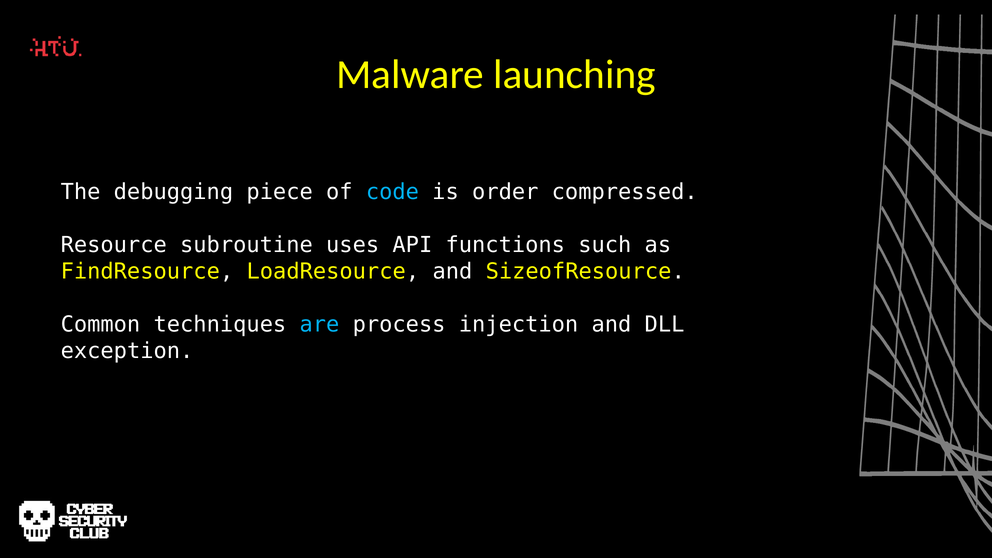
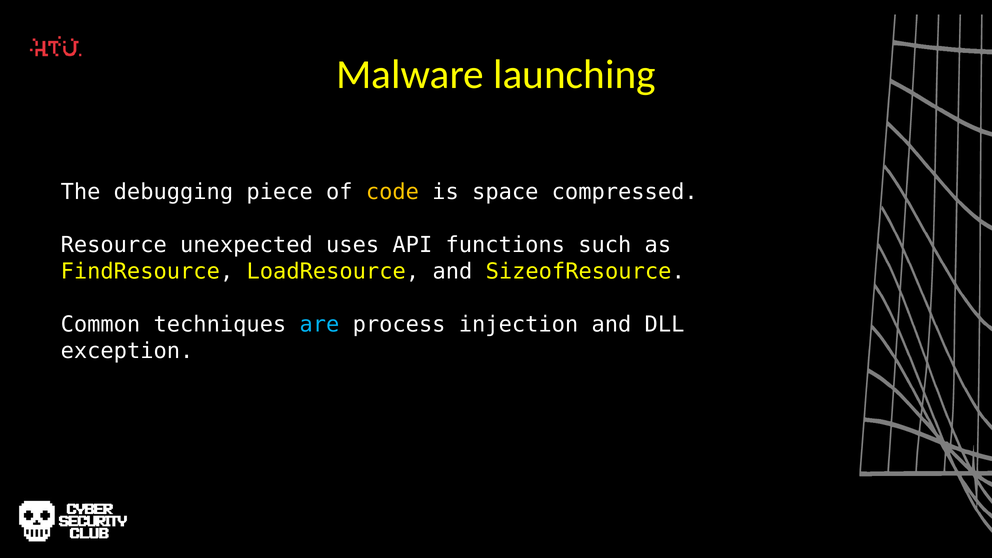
code colour: light blue -> yellow
order: order -> space
subroutine: subroutine -> unexpected
